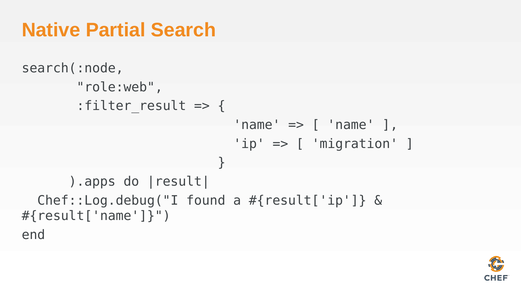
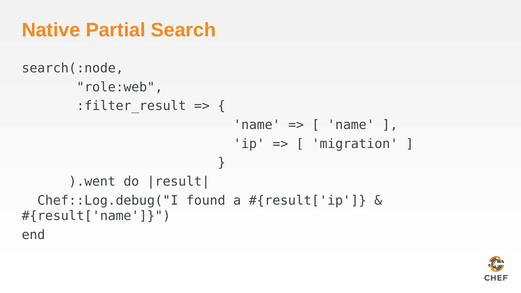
).apps: ).apps -> ).went
